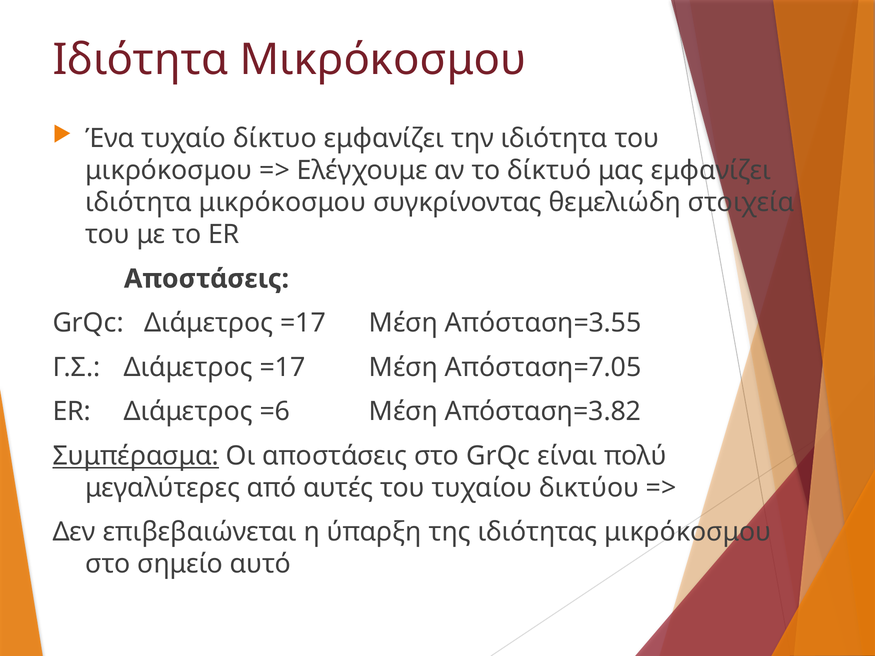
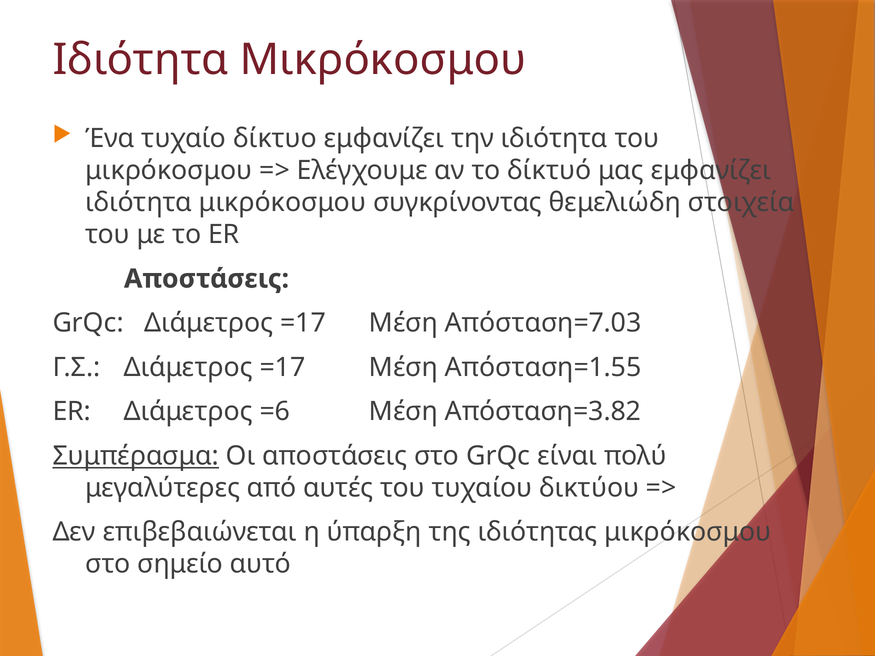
Απόσταση=3.55: Απόσταση=3.55 -> Απόσταση=7.03
Απόσταση=7.05: Απόσταση=7.05 -> Απόσταση=1.55
